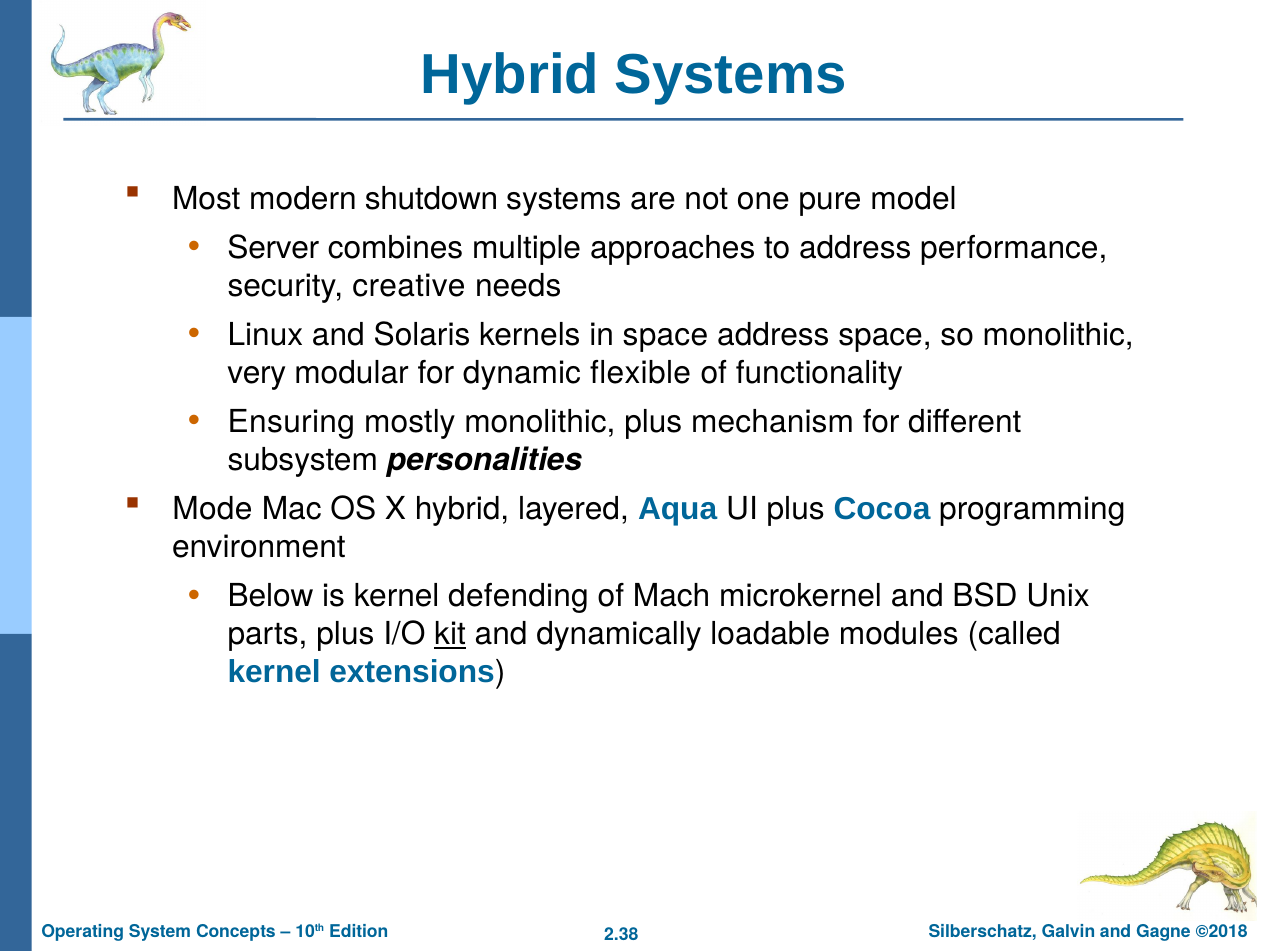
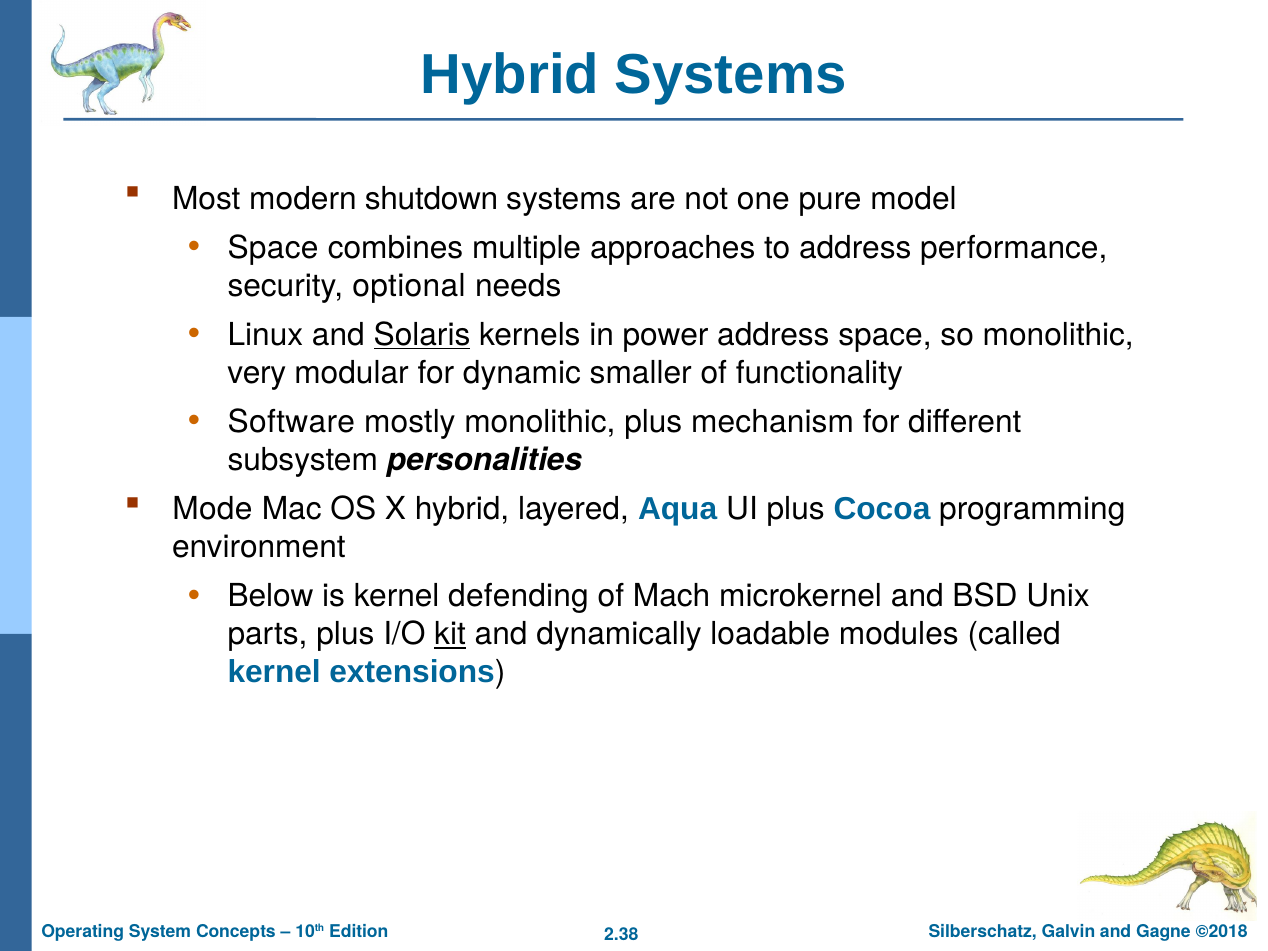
Server at (273, 248): Server -> Space
creative: creative -> optional
Solaris underline: none -> present
in space: space -> power
flexible: flexible -> smaller
Ensuring: Ensuring -> Software
